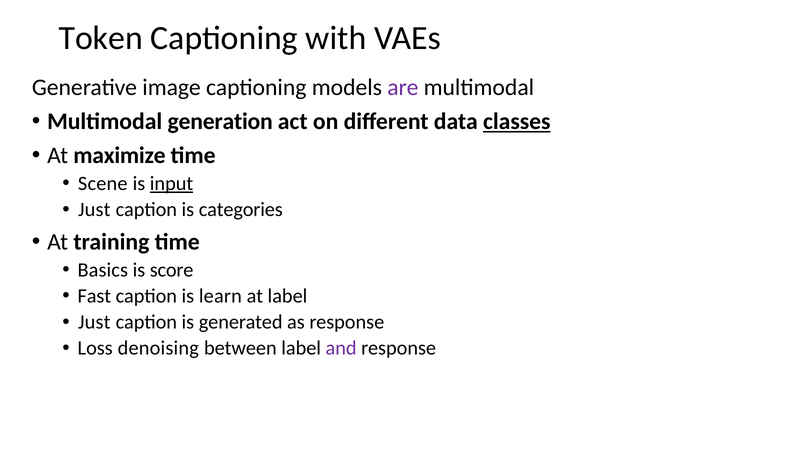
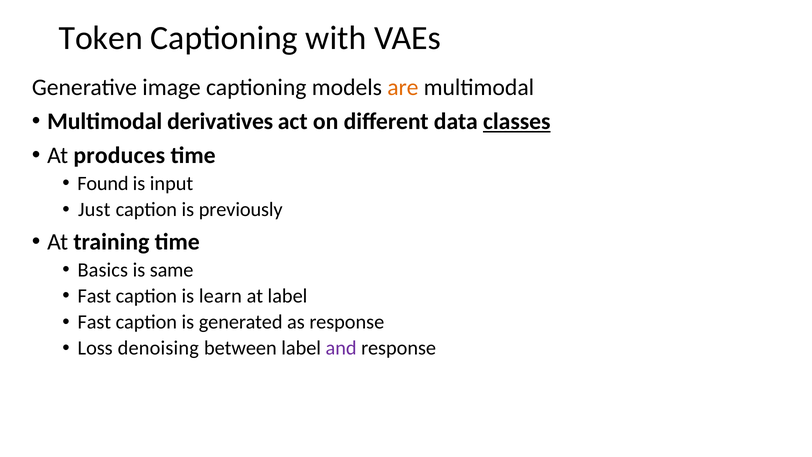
are colour: purple -> orange
generation: generation -> derivatives
maximize: maximize -> produces
Scene: Scene -> Found
input underline: present -> none
categories: categories -> previously
score: score -> same
Just at (94, 322): Just -> Fast
